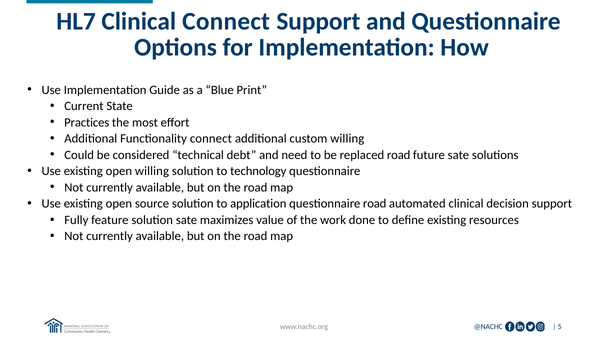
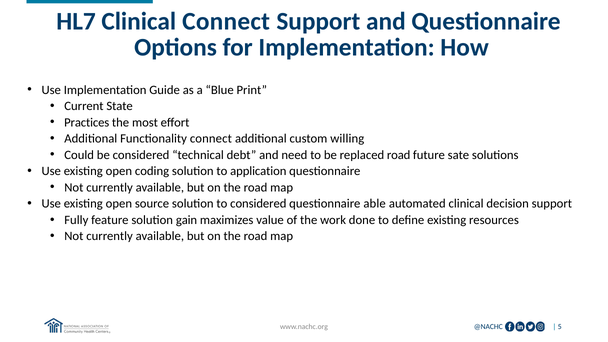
open willing: willing -> coding
technology: technology -> application
to application: application -> considered
questionnaire road: road -> able
solution sate: sate -> gain
